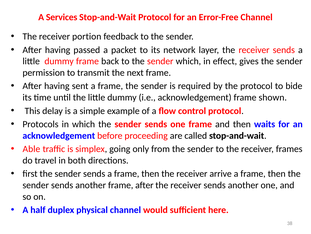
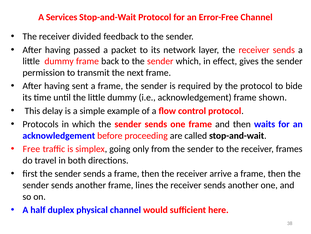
portion: portion -> divided
Able: Able -> Free
frame after: after -> lines
